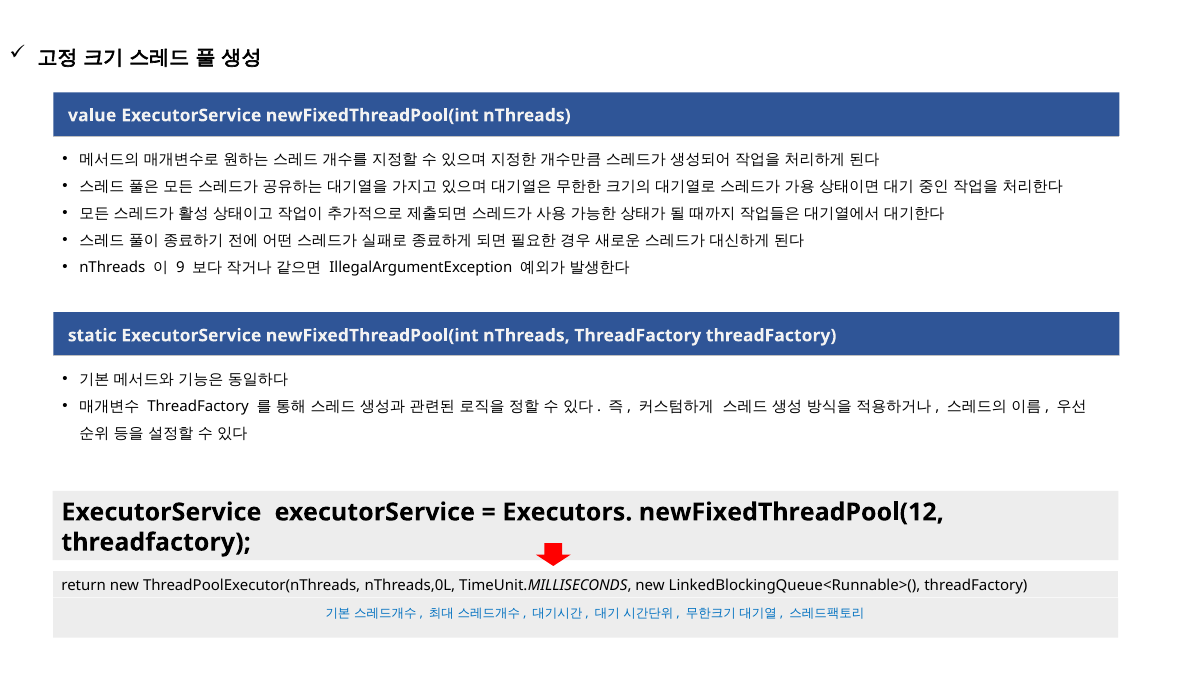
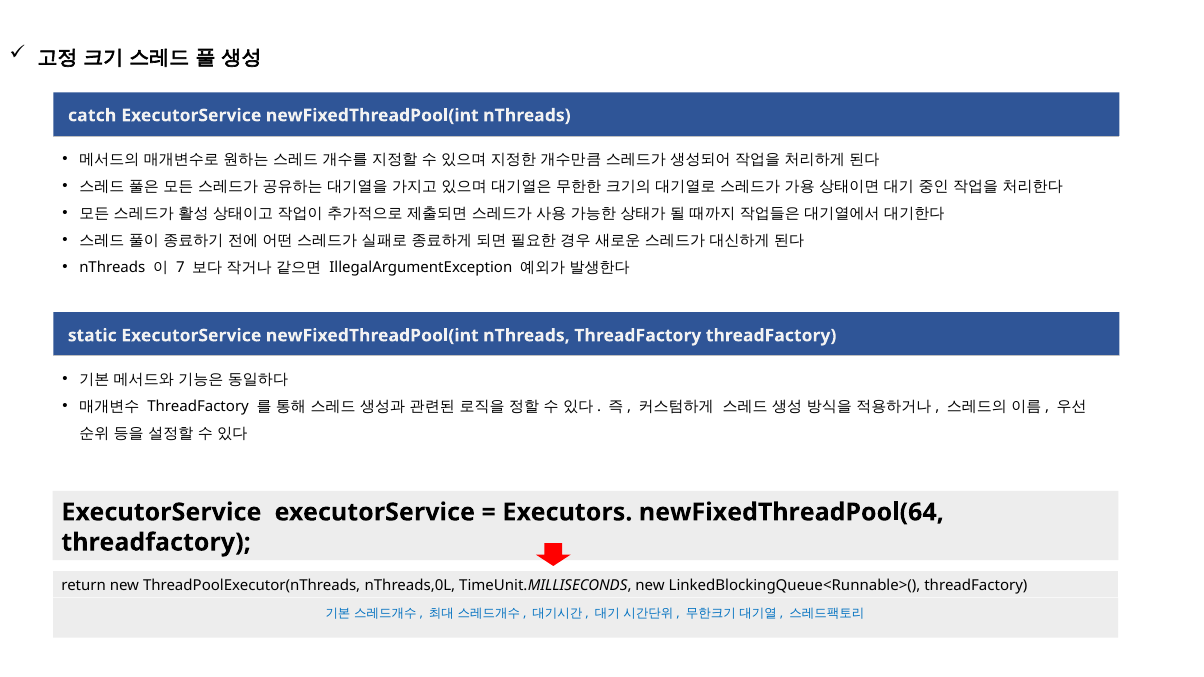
value: value -> catch
9: 9 -> 7
newFixedThreadPool(12: newFixedThreadPool(12 -> newFixedThreadPool(64
